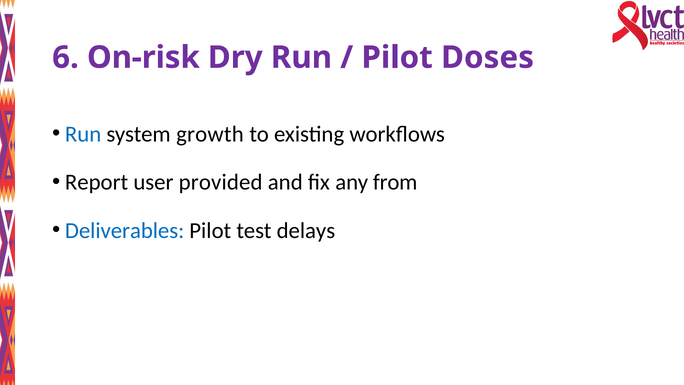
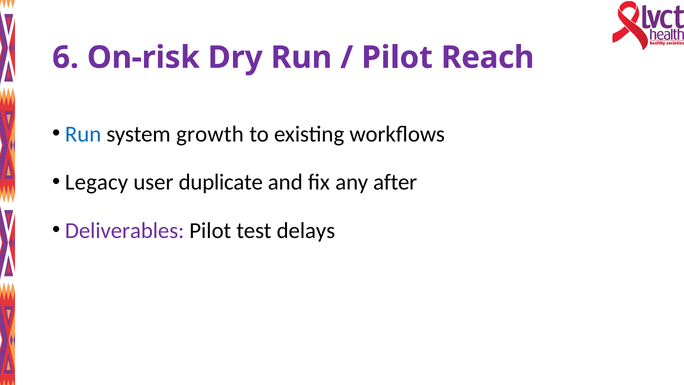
Doses: Doses -> Reach
Report: Report -> Legacy
provided: provided -> duplicate
from: from -> after
Deliverables colour: blue -> purple
